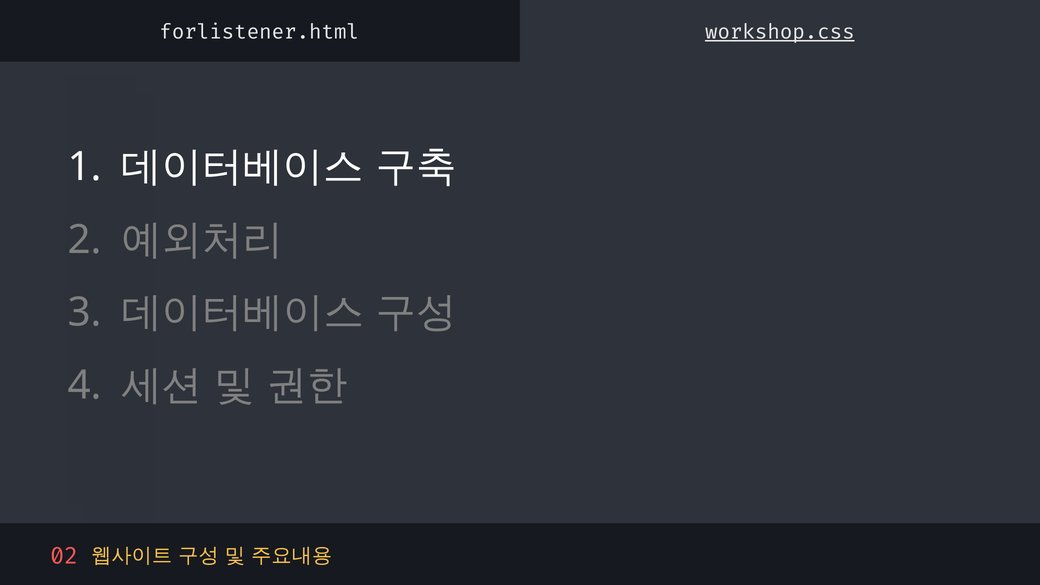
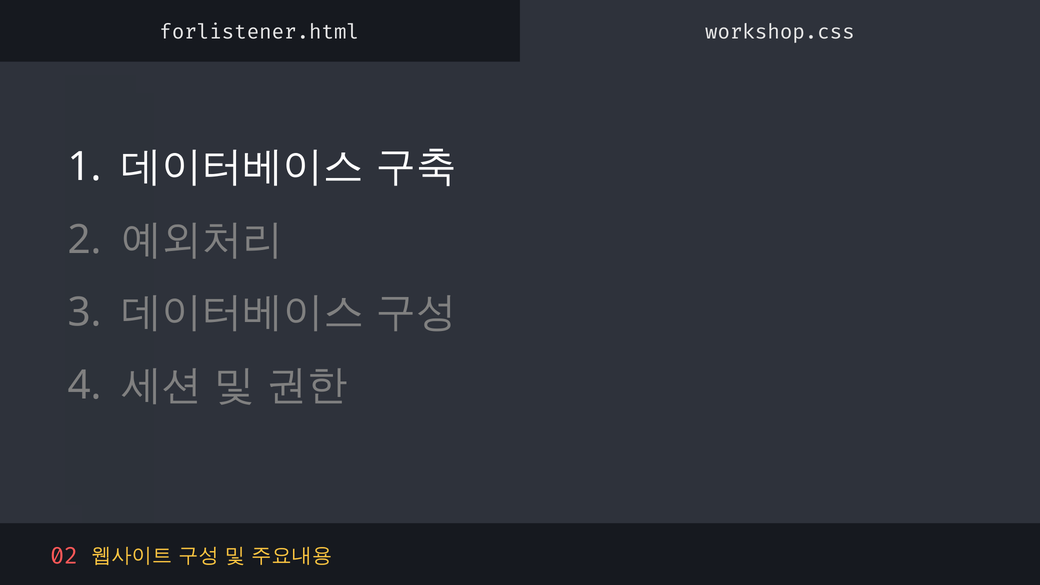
workshop.css underline: present -> none
